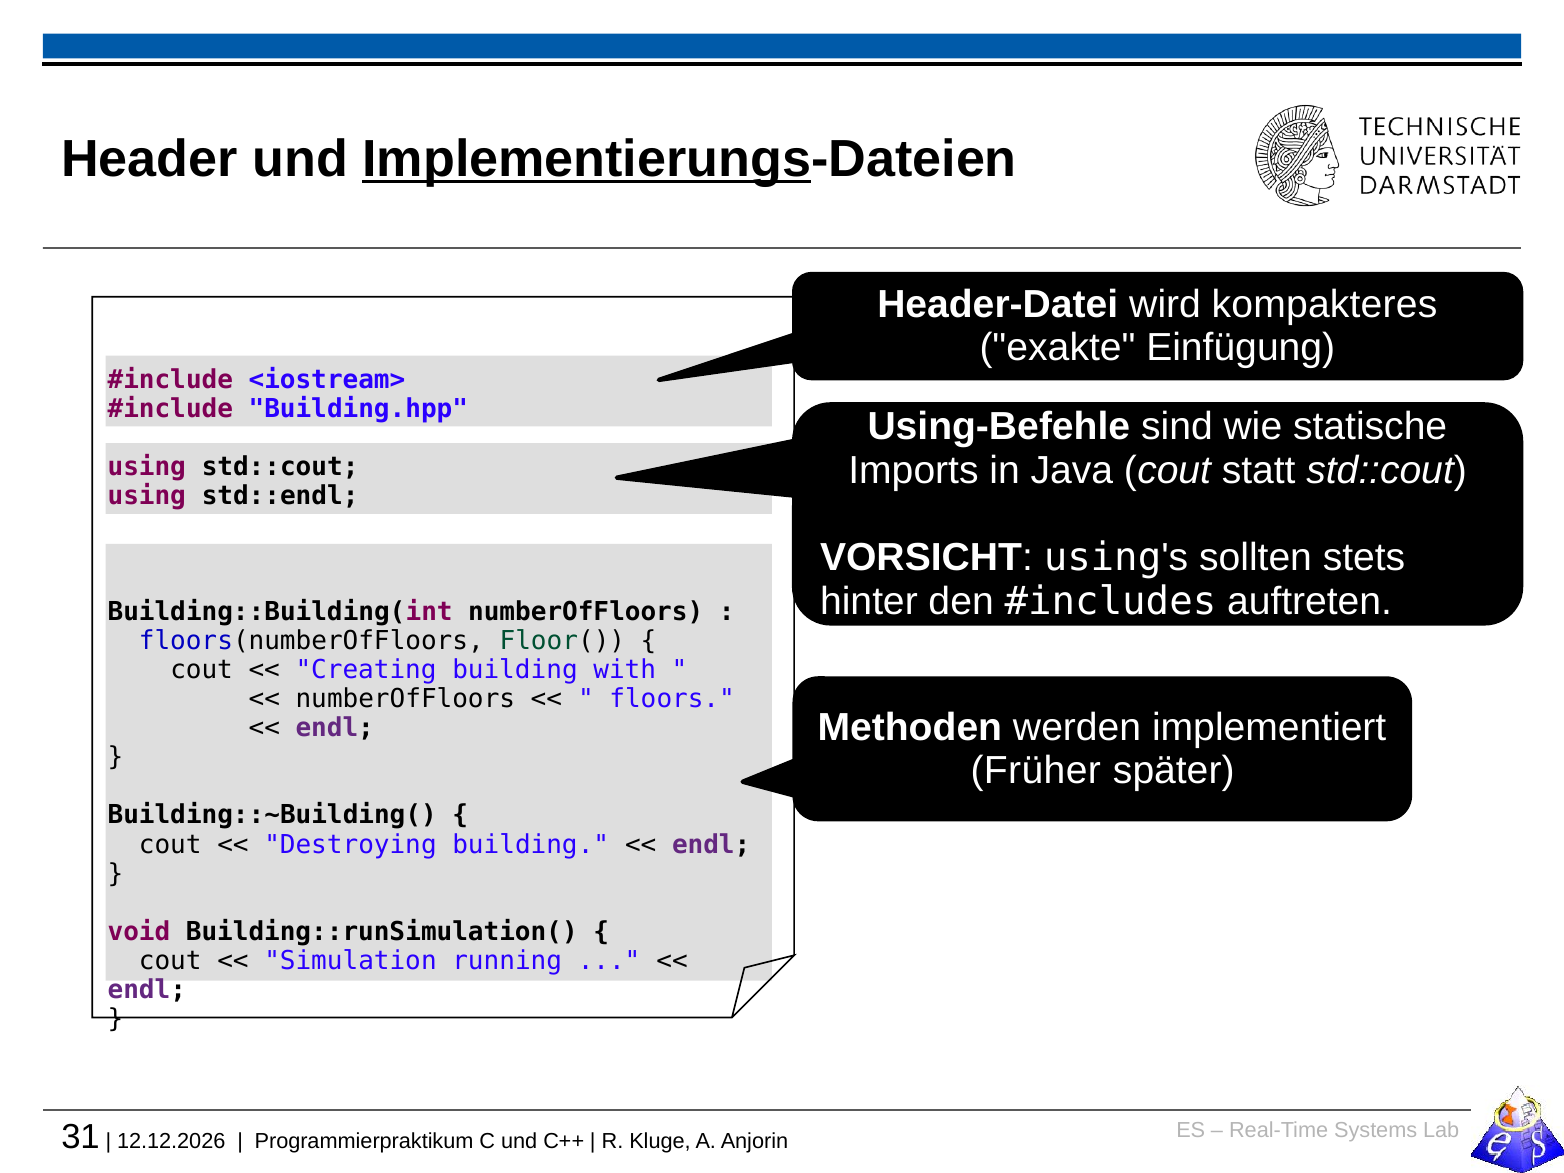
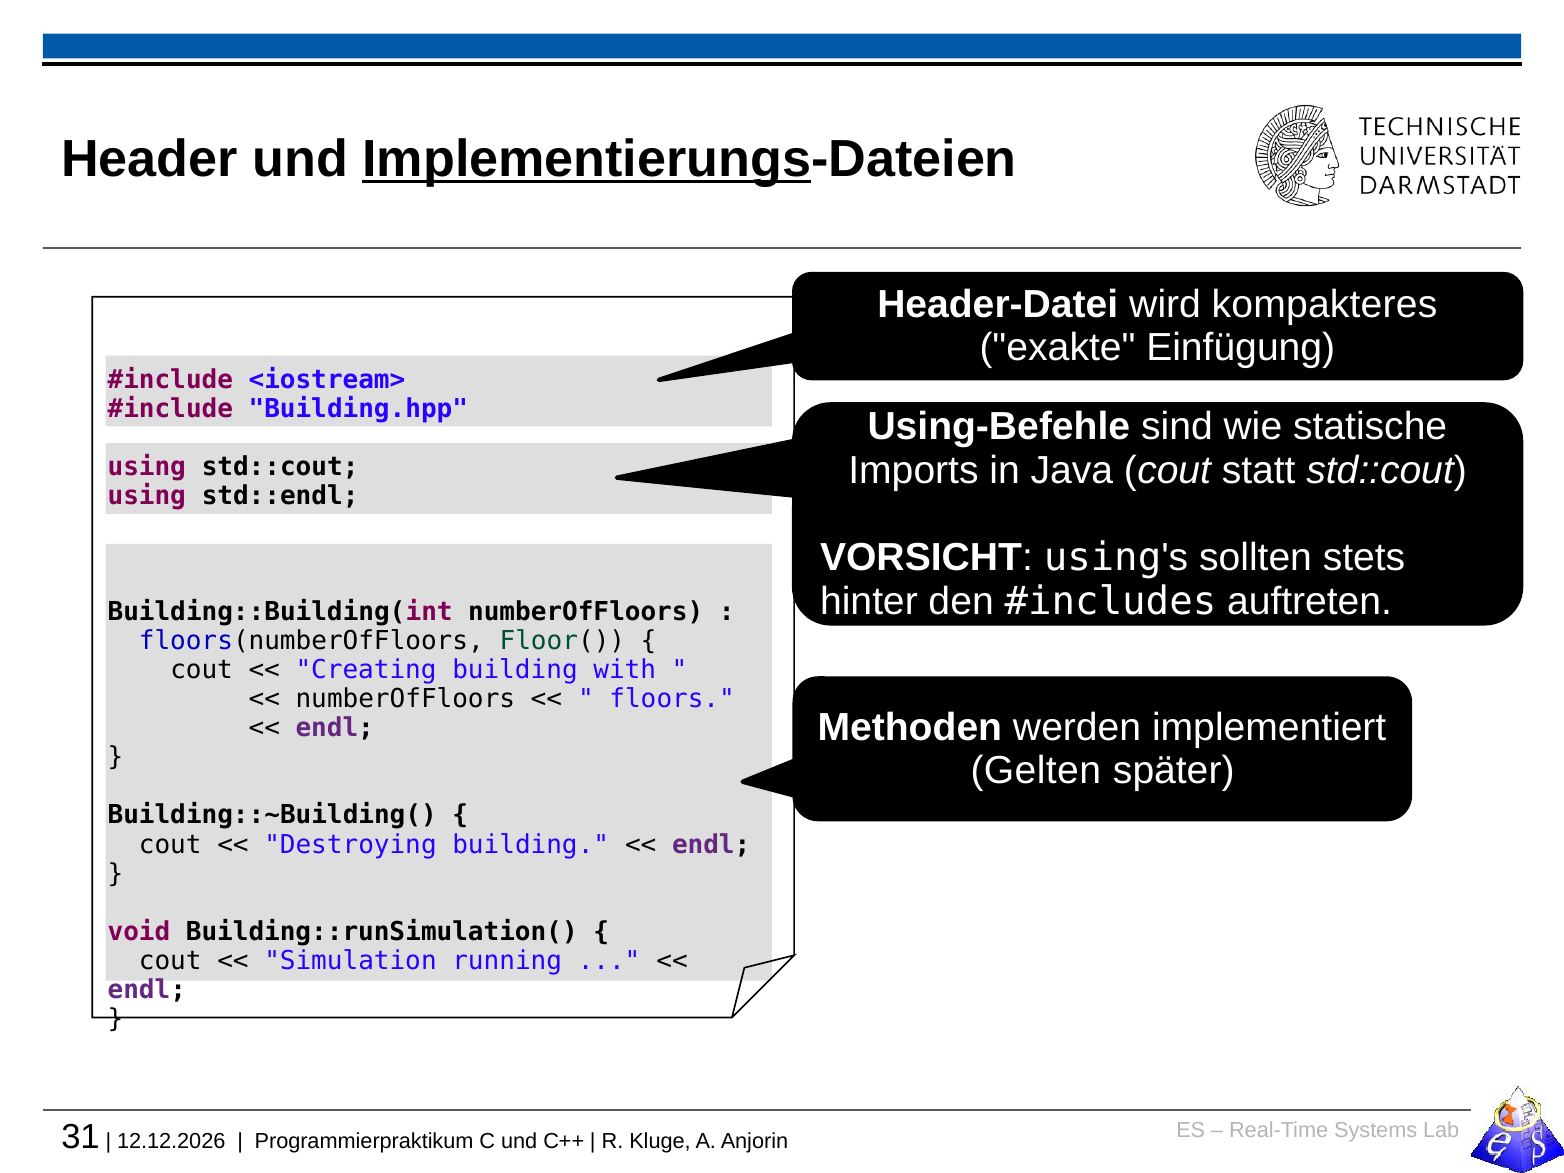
Früher: Früher -> Gelten
